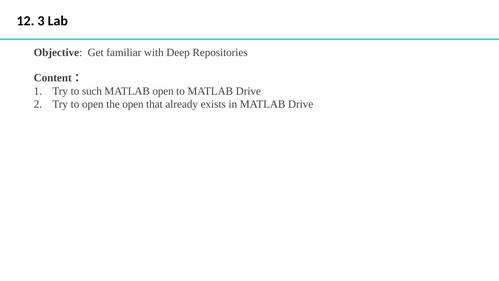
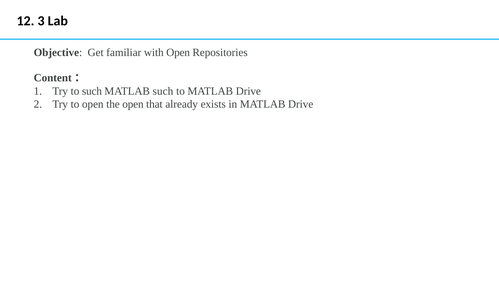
with Deep: Deep -> Open
MATLAB open: open -> such
